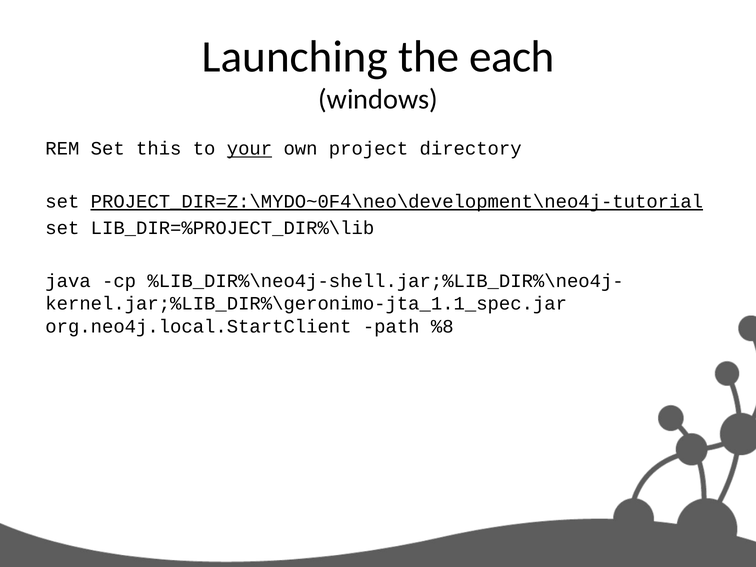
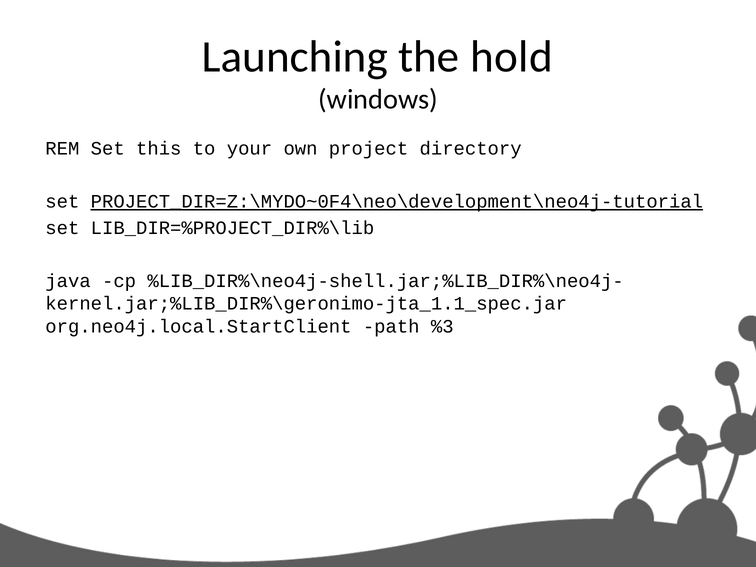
each: each -> hold
your underline: present -> none
%8: %8 -> %3
